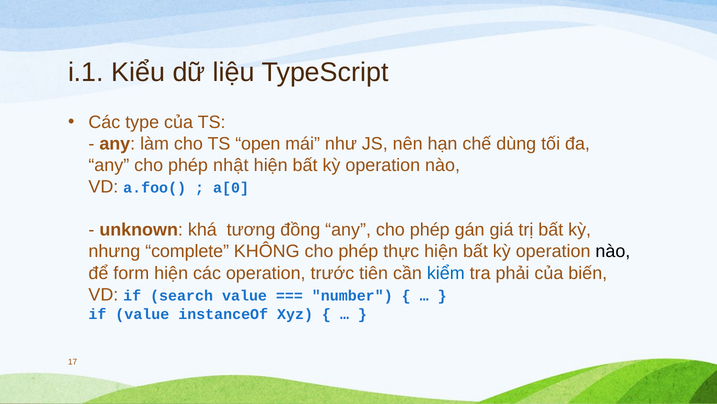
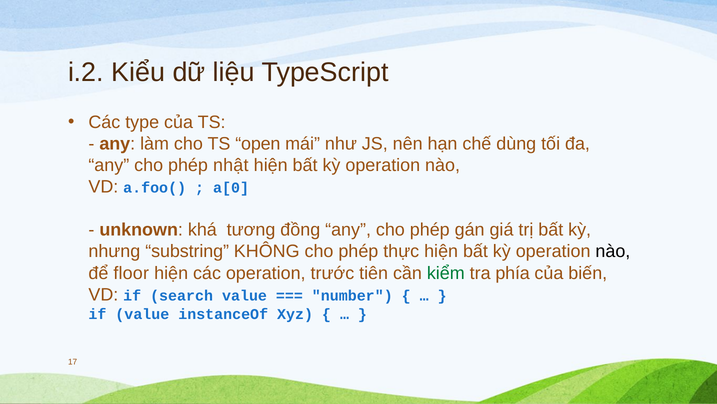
i.1: i.1 -> i.2
complete: complete -> substring
form: form -> floor
kiểm colour: blue -> green
phải: phải -> phía
